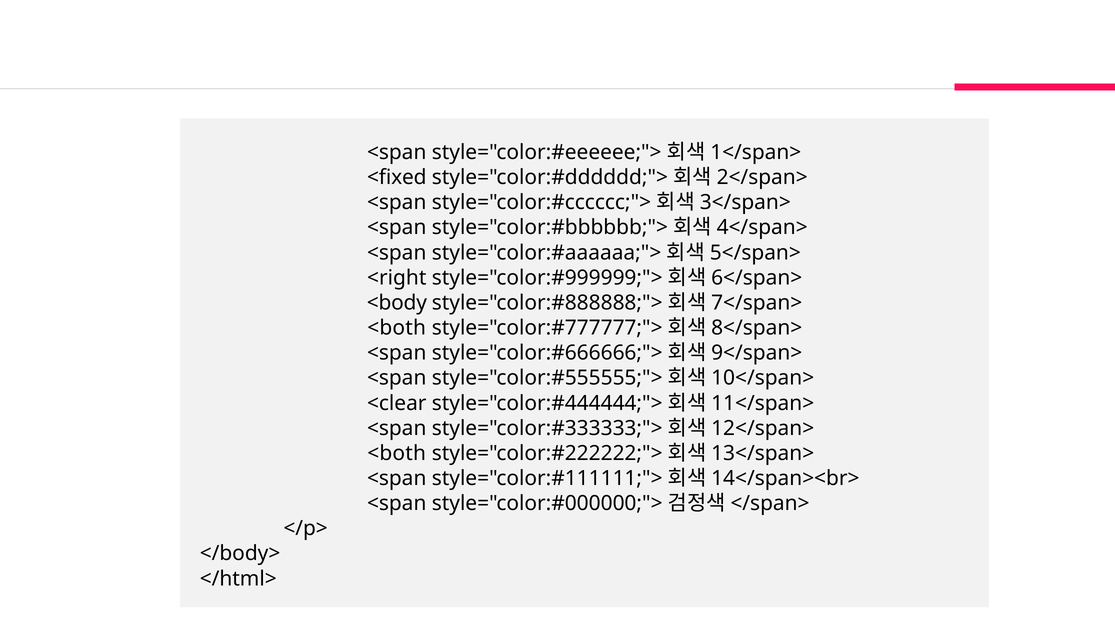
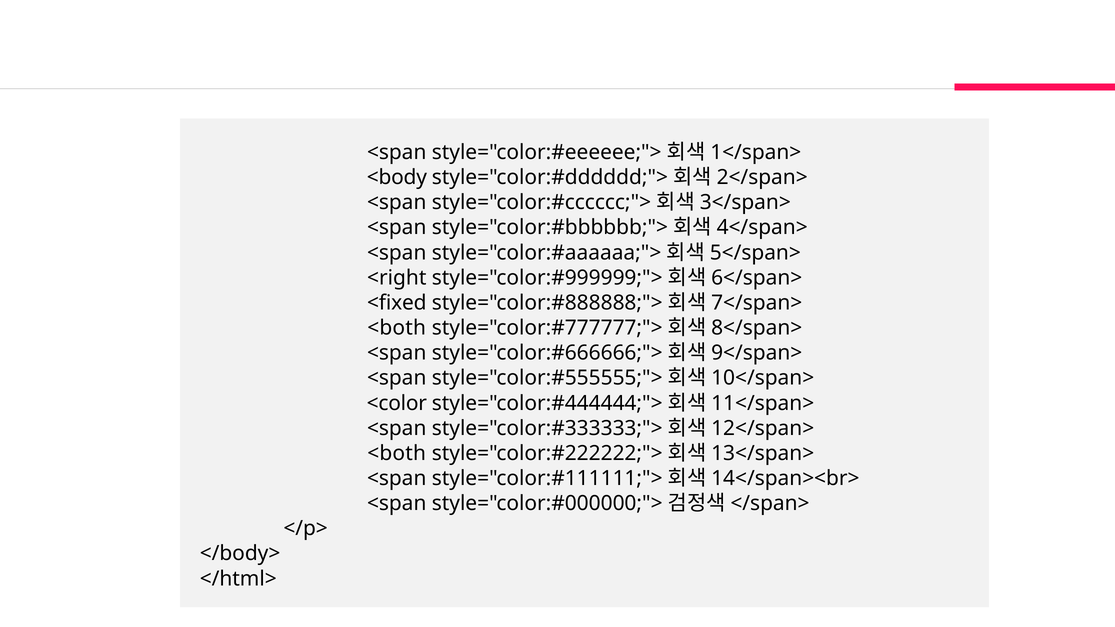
<fixed: <fixed -> <body
<body: <body -> <fixed
<clear: <clear -> <color
